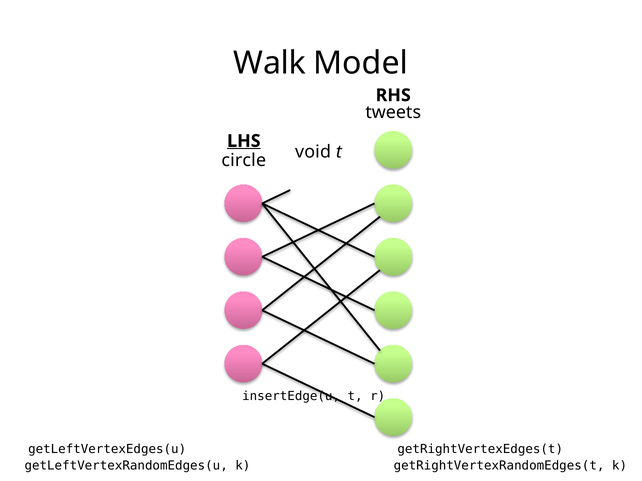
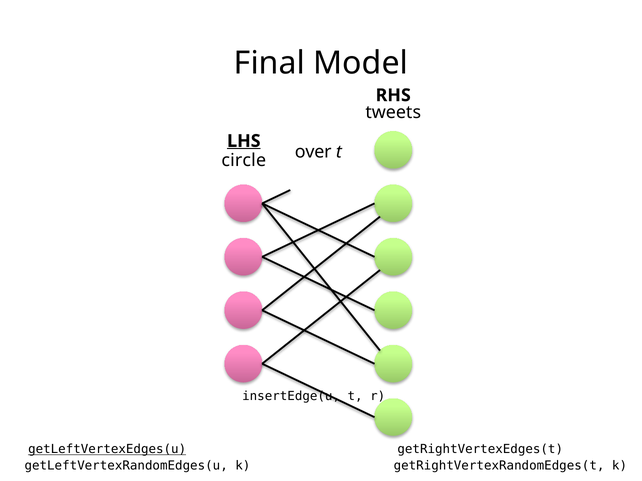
Walk: Walk -> Final
void: void -> over
getLeftVertexEdges(u underline: none -> present
